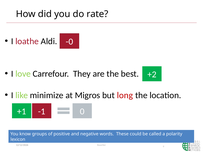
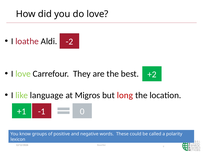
do rate: rate -> love
-0: -0 -> -2
minimize: minimize -> language
